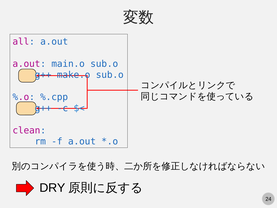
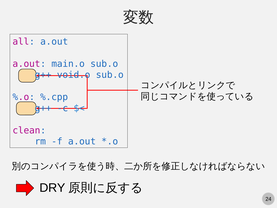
make.o: make.o -> void.o
